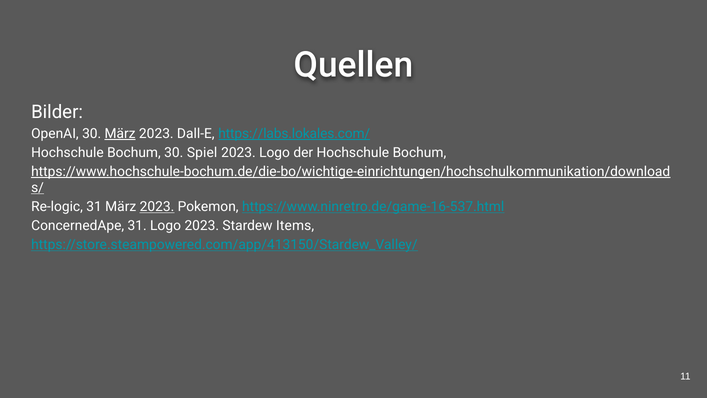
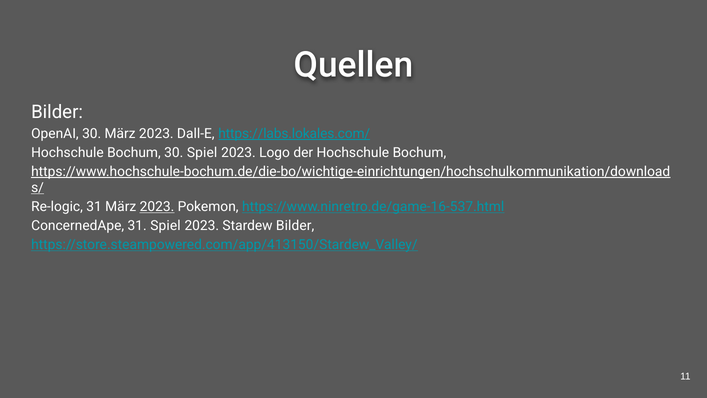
März at (120, 134) underline: present -> none
31 Logo: Logo -> Spiel
Stardew Items: Items -> Bilder
